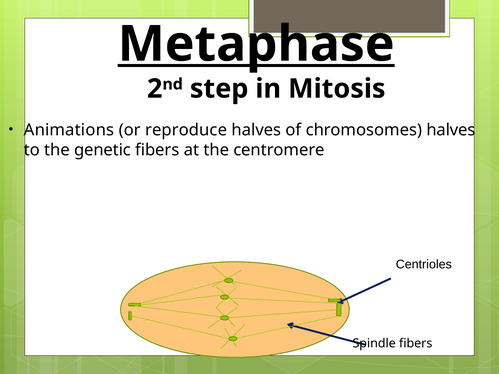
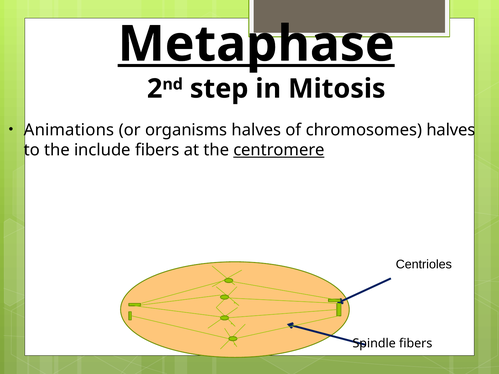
reproduce: reproduce -> organisms
genetic: genetic -> include
centromere underline: none -> present
